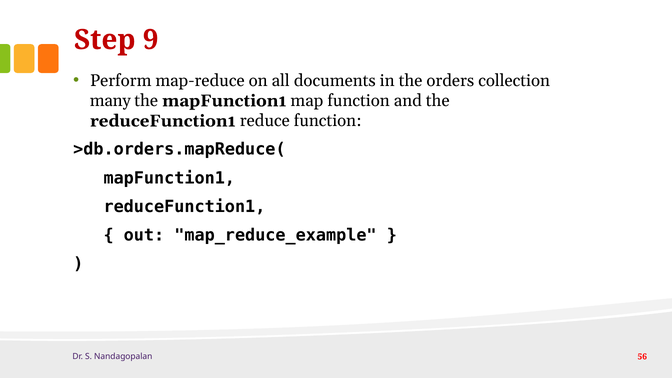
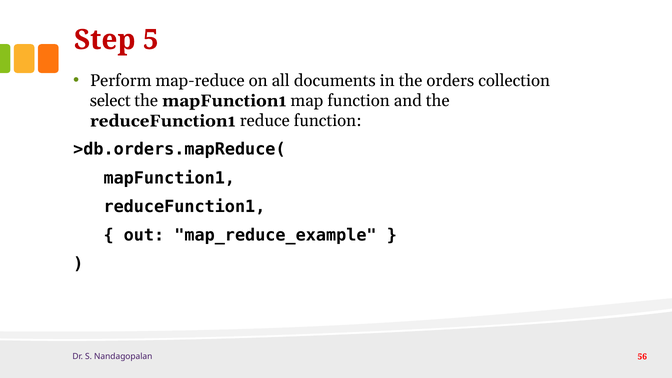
9: 9 -> 5
many: many -> select
